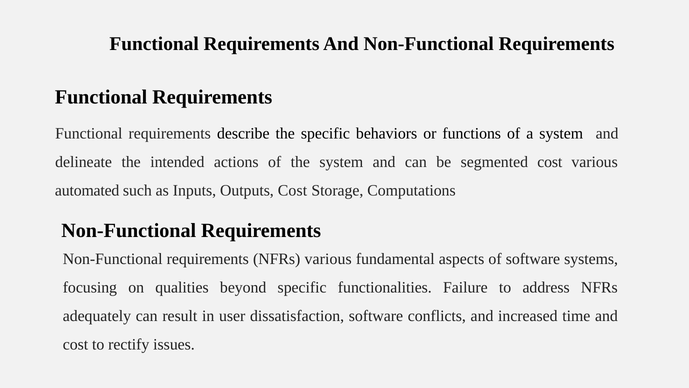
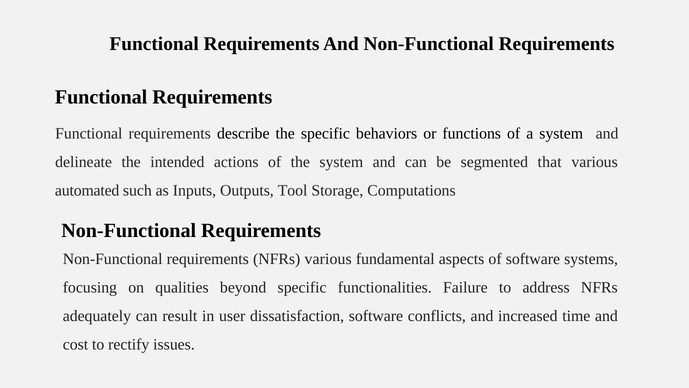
segmented cost: cost -> that
Outputs Cost: Cost -> Tool
